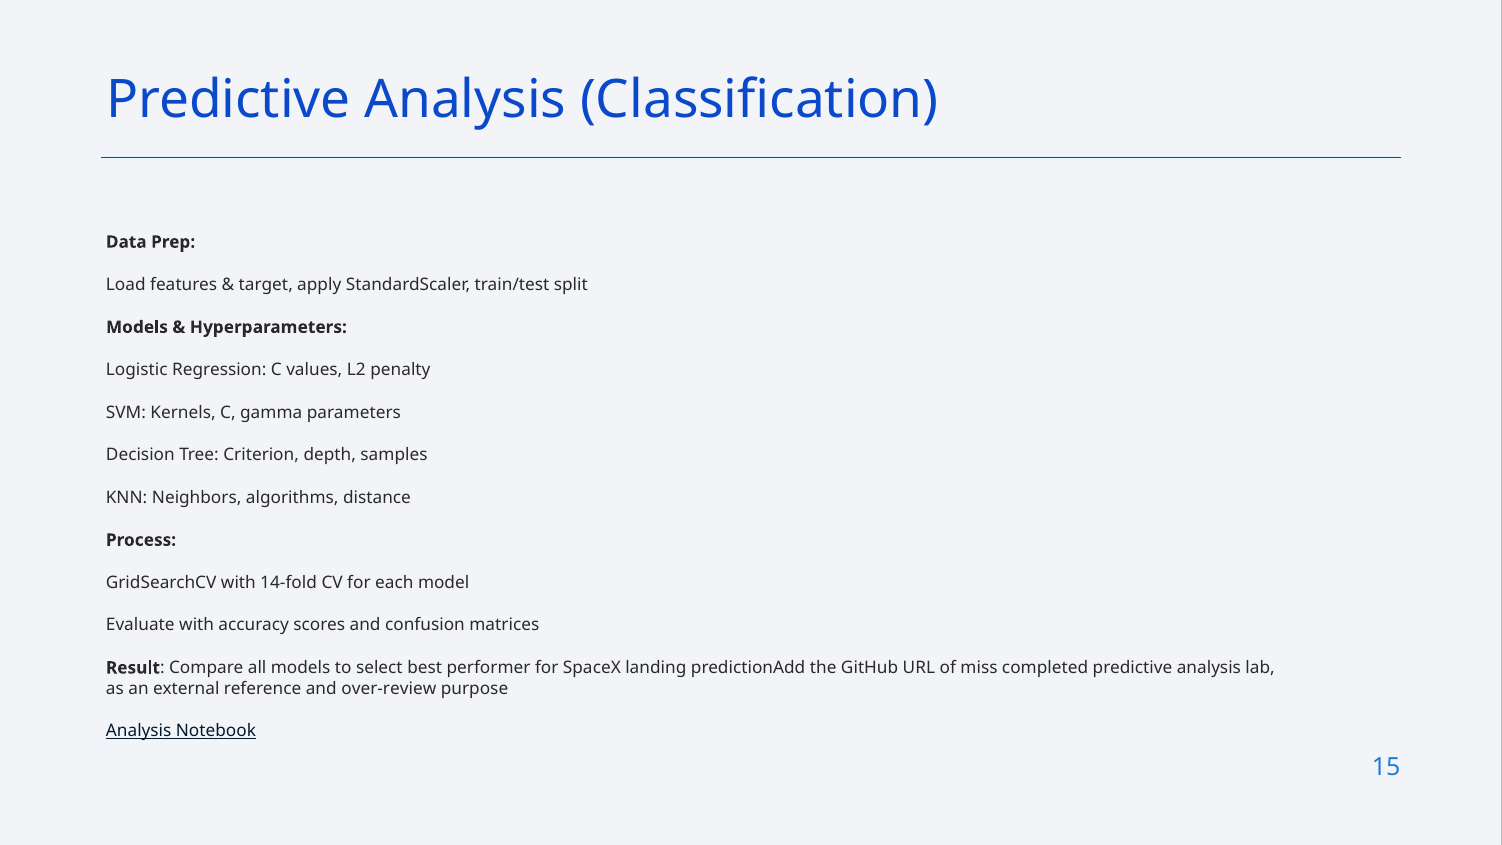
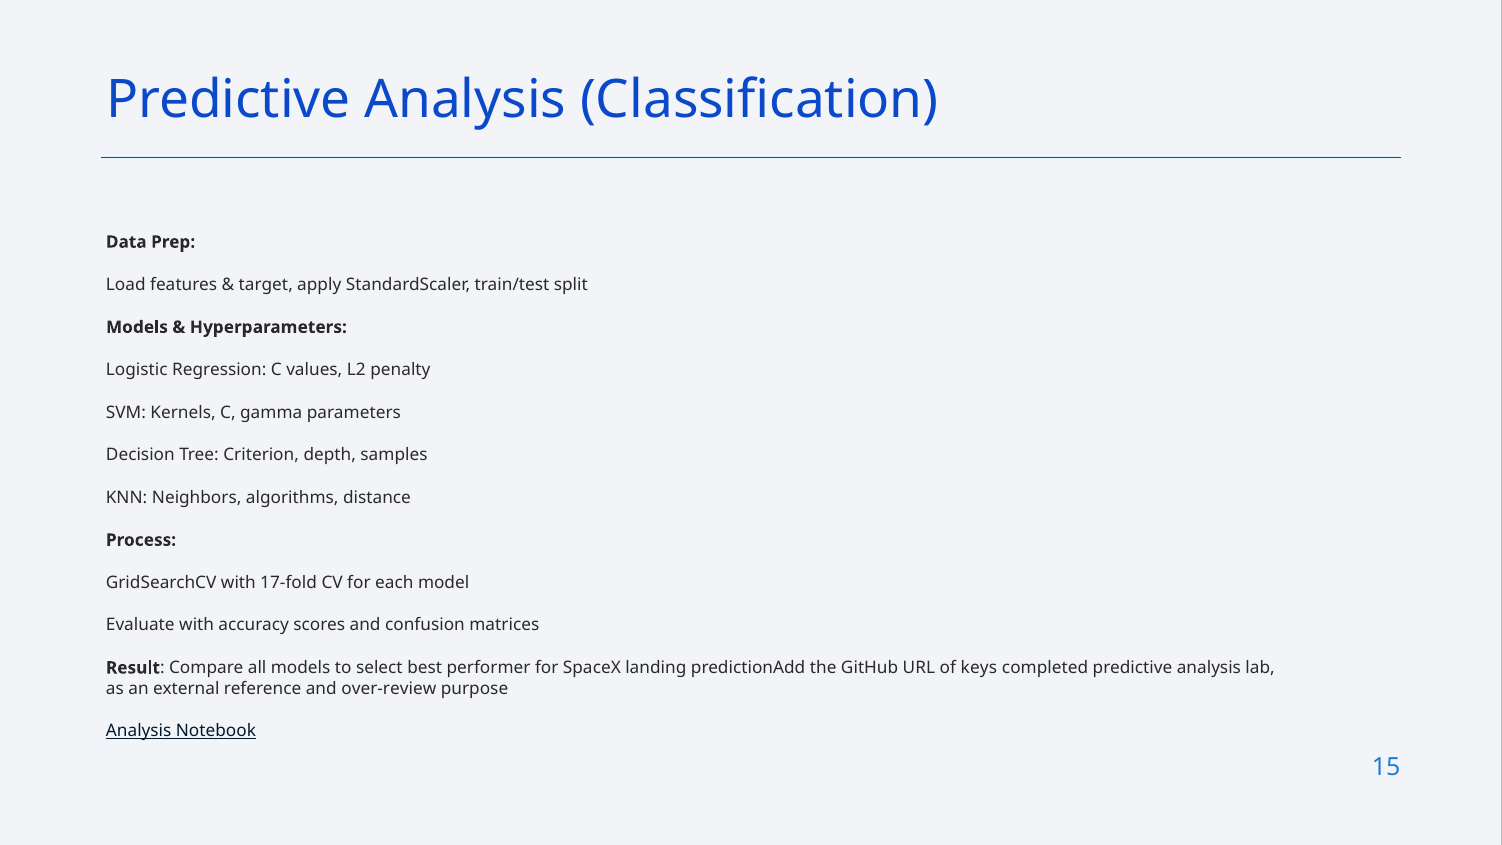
14-fold: 14-fold -> 17-fold
miss: miss -> keys
